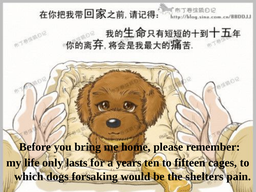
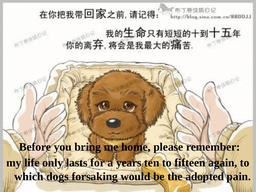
cages: cages -> again
shelters: shelters -> adopted
